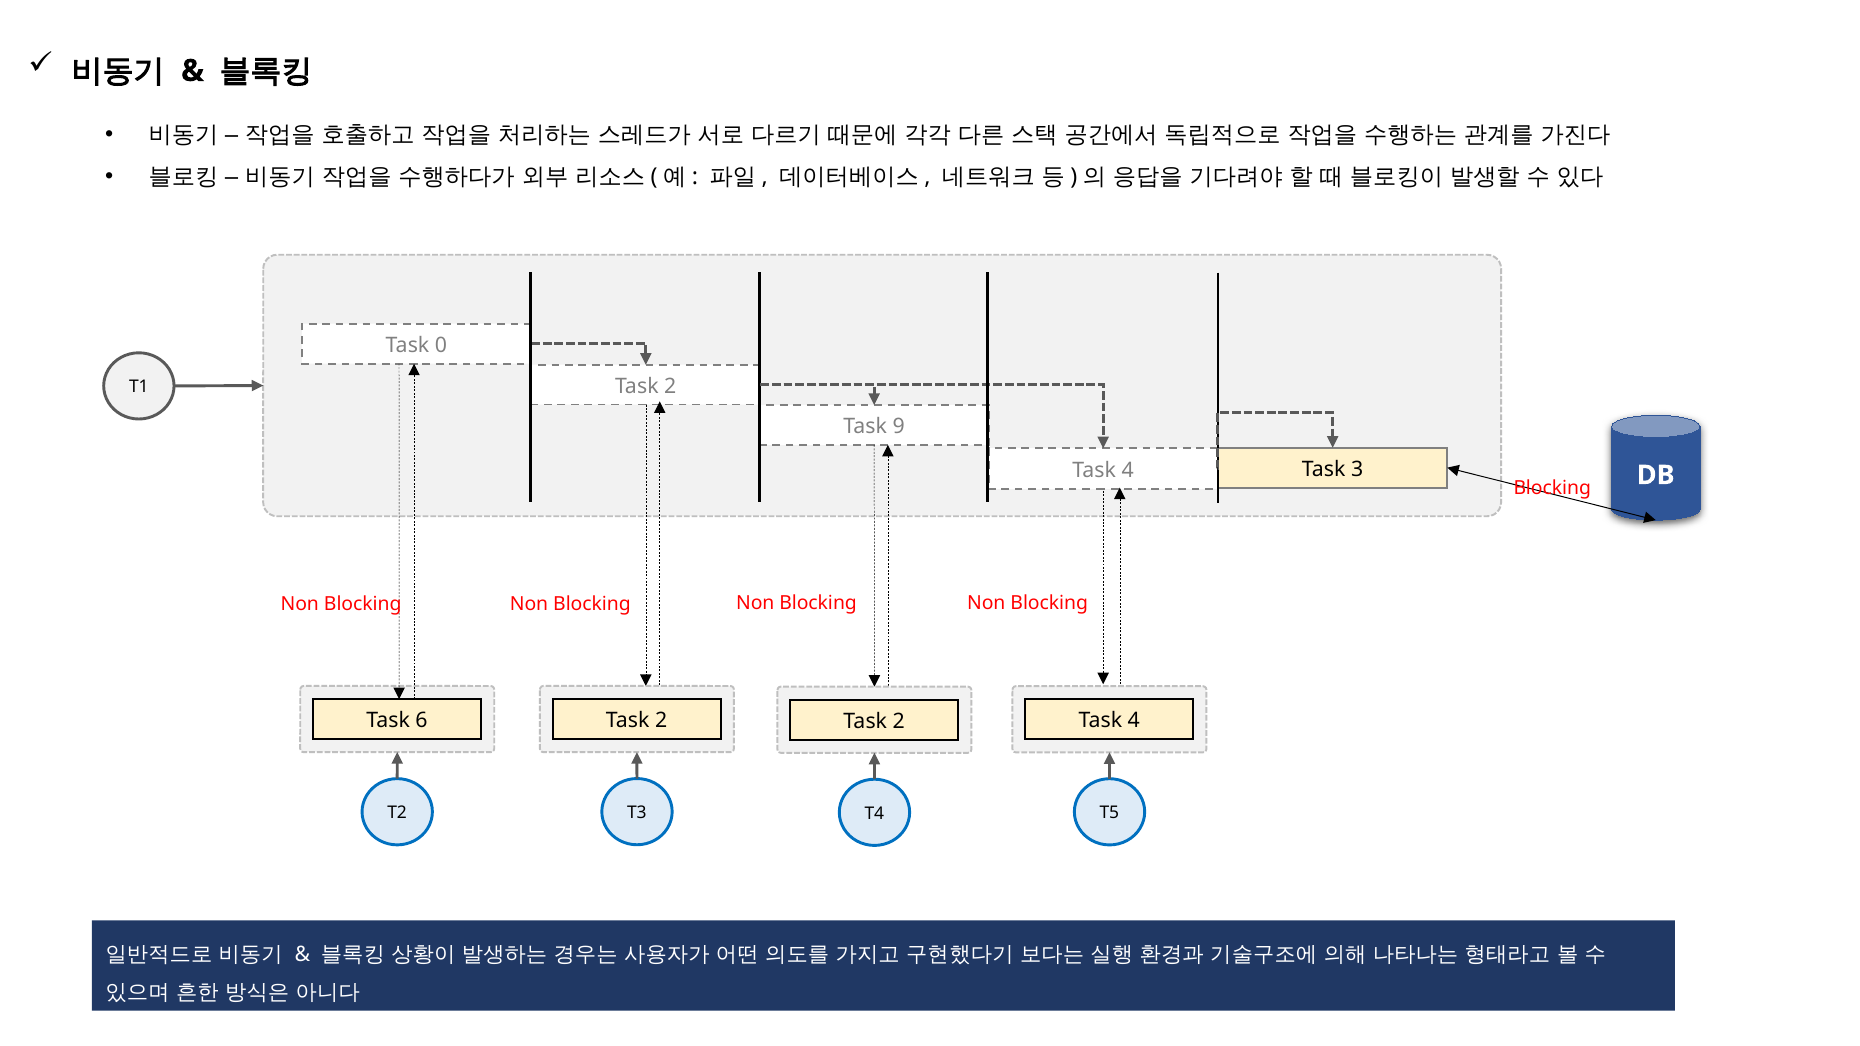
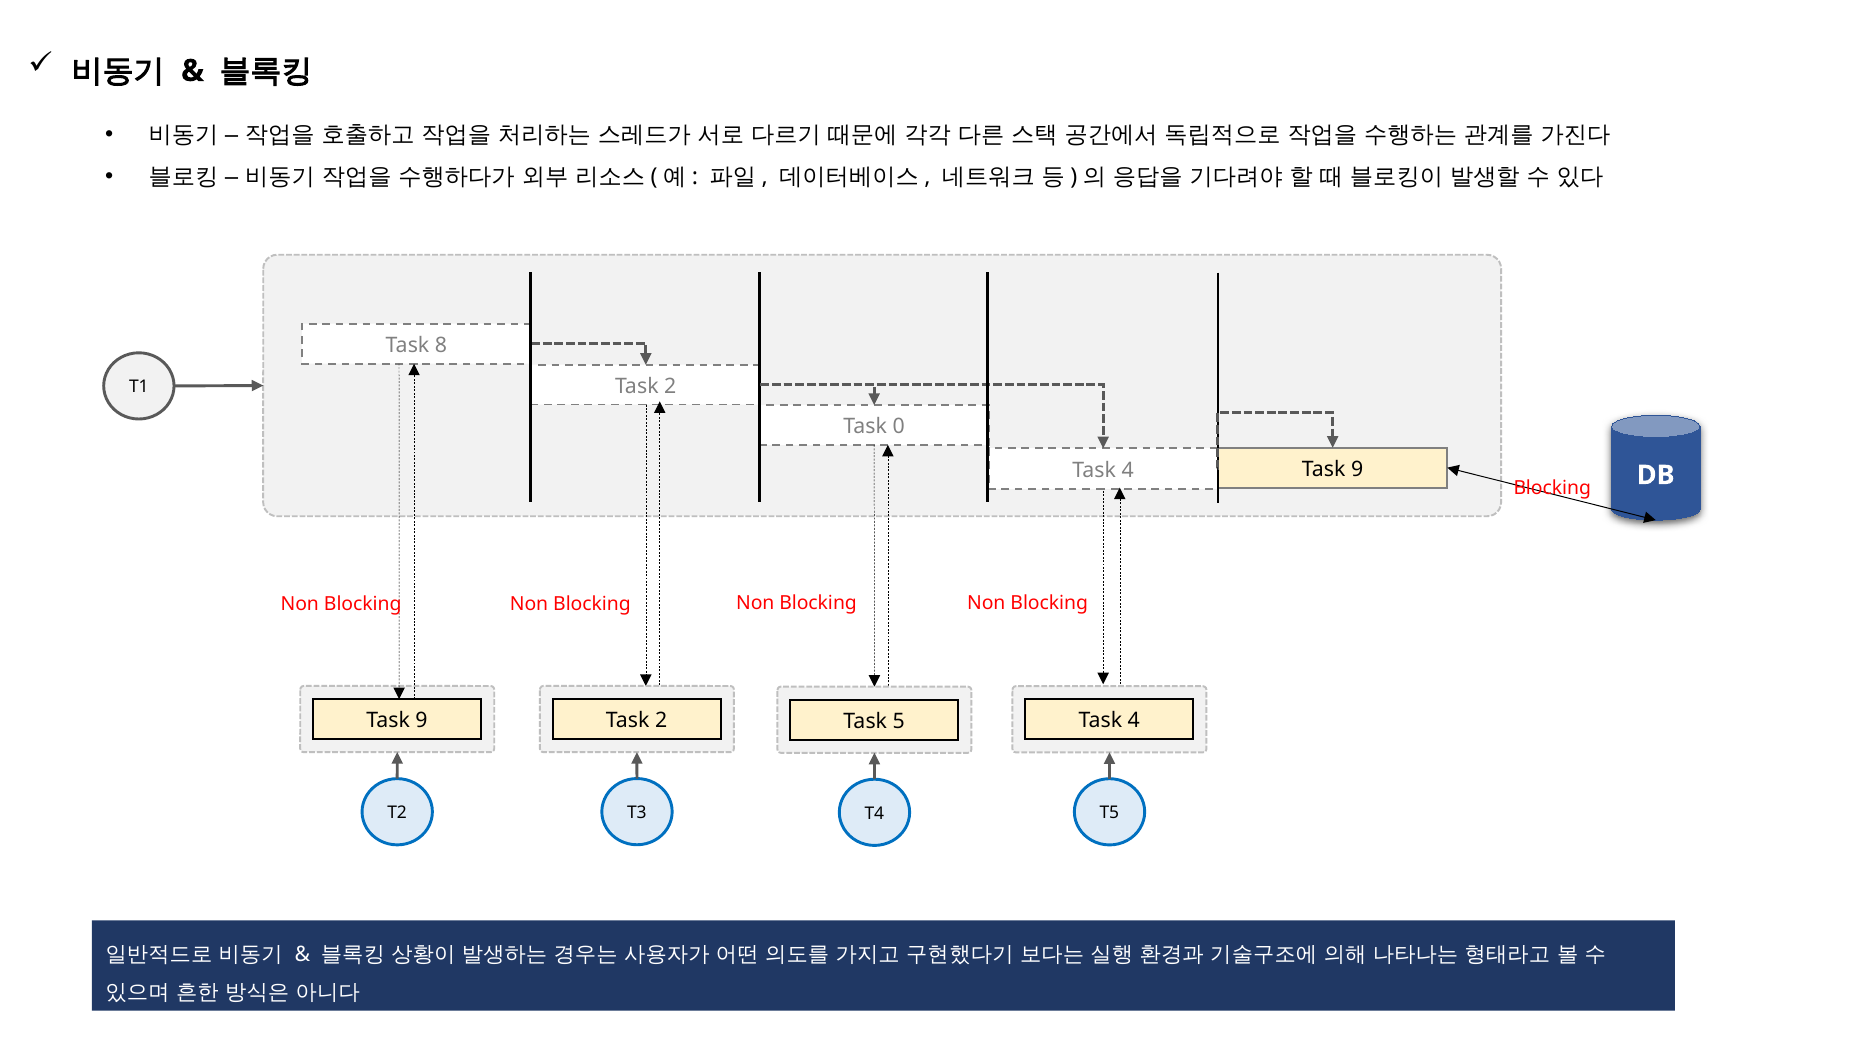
0: 0 -> 8
9: 9 -> 0
4 Task 3: 3 -> 9
6 at (422, 721): 6 -> 9
2 at (899, 721): 2 -> 5
